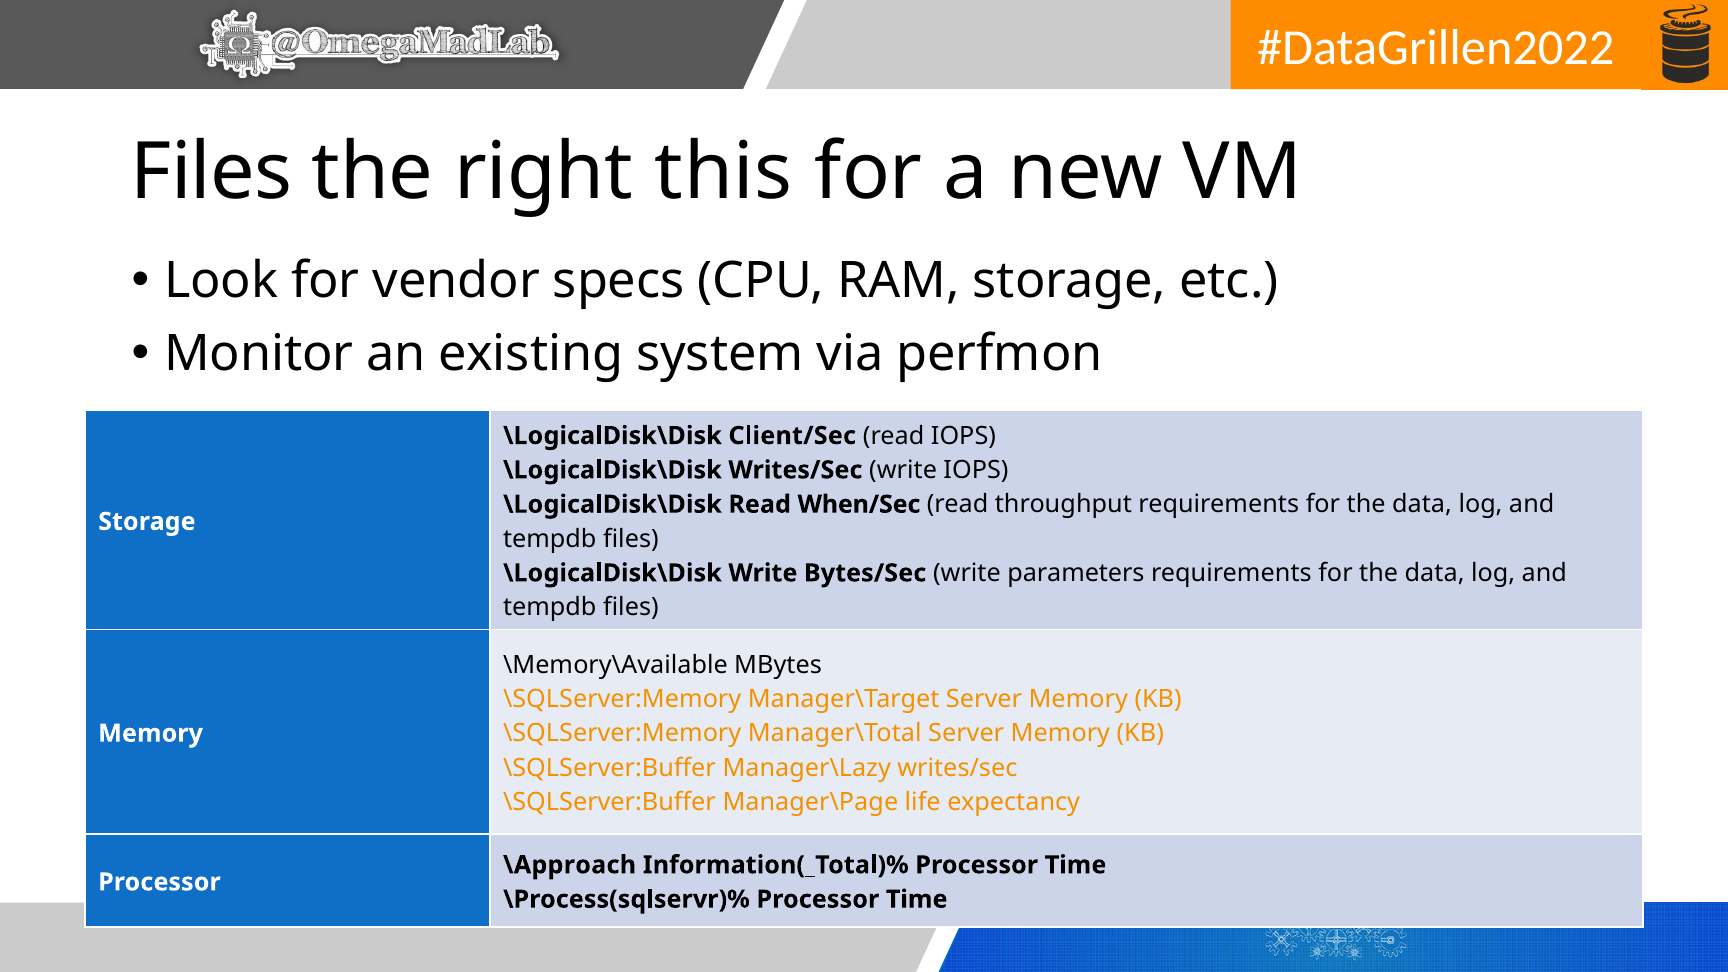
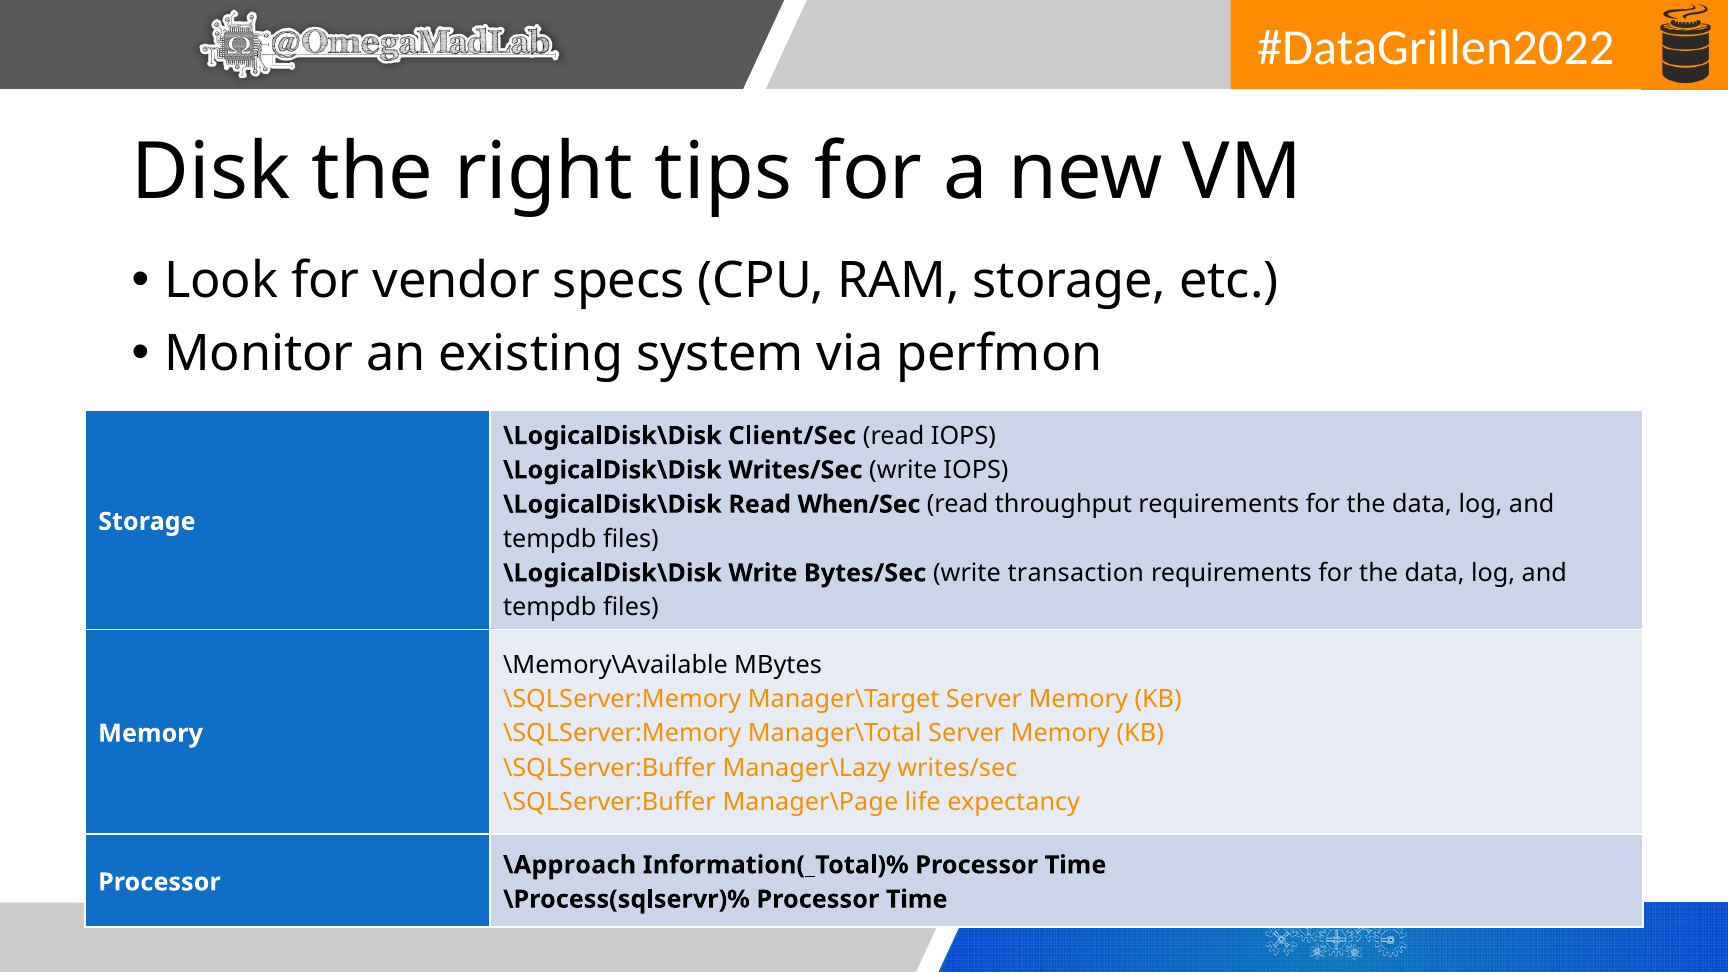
Files at (212, 173): Files -> Disk
this: this -> tips
parameters: parameters -> transaction
